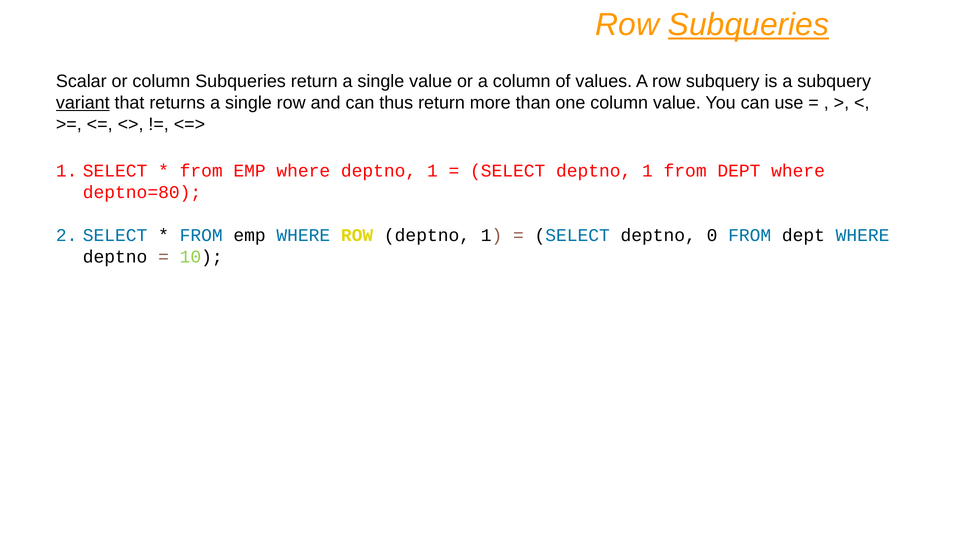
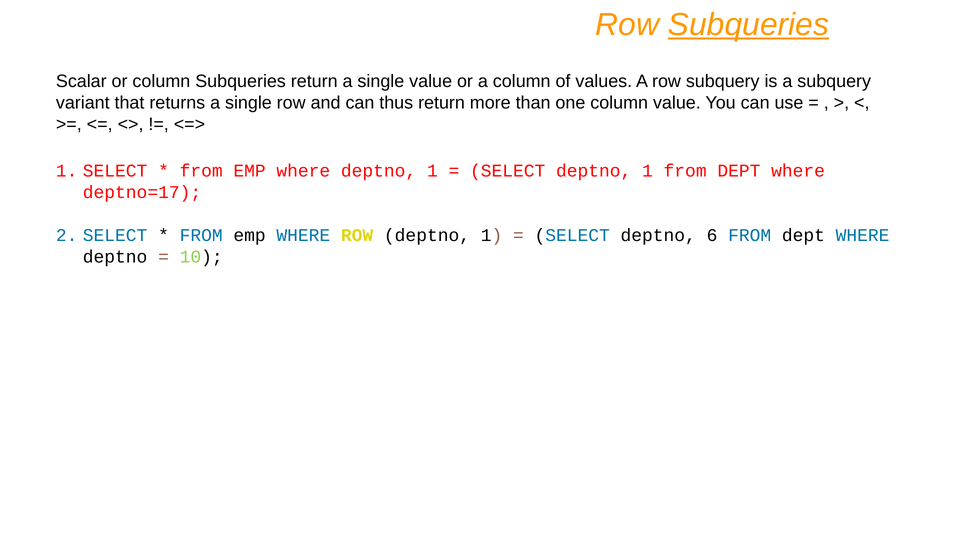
variant underline: present -> none
deptno=80: deptno=80 -> deptno=17
0: 0 -> 6
